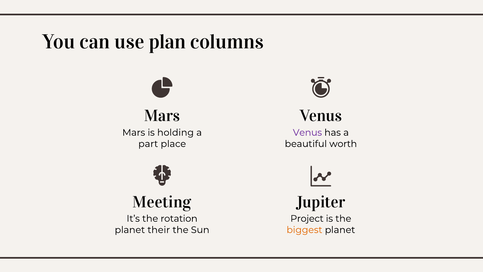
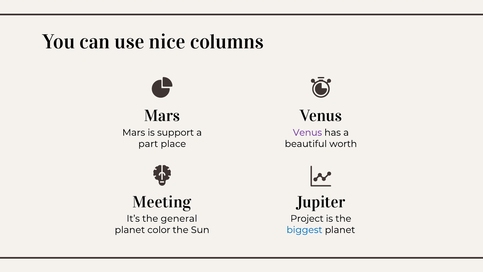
plan: plan -> nice
holding: holding -> support
rotation: rotation -> general
their: their -> color
biggest colour: orange -> blue
